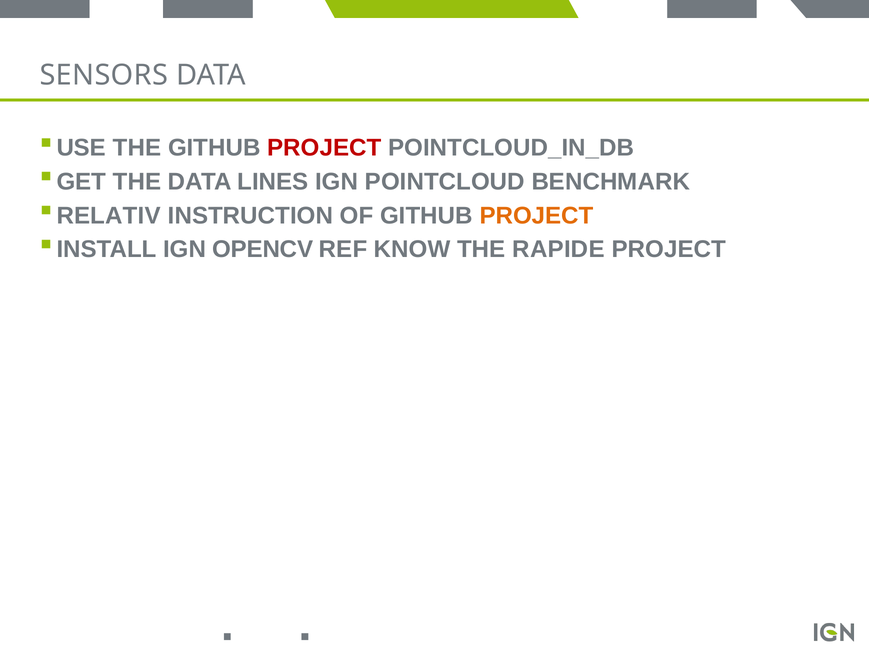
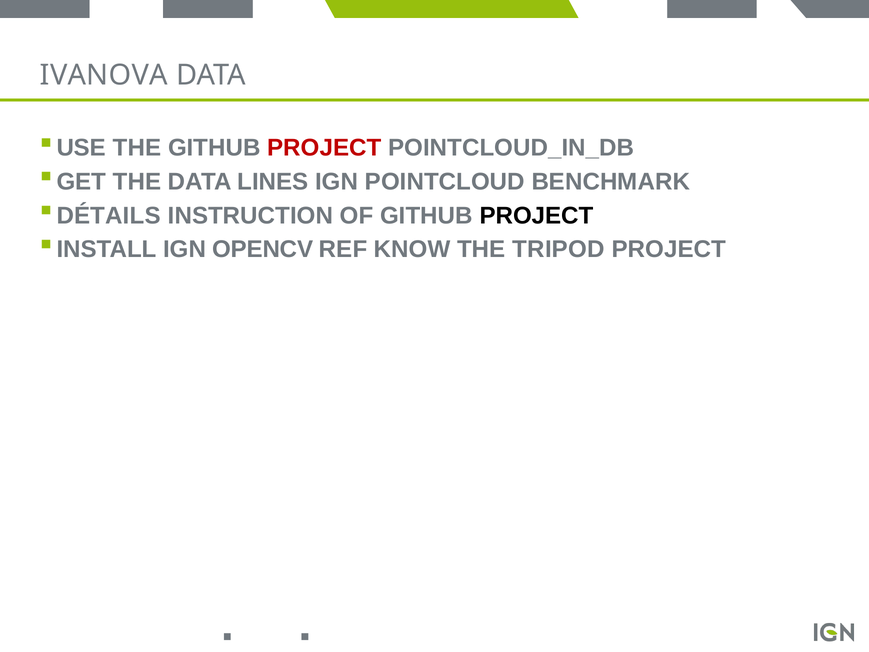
SENSORS: SENSORS -> IVANOVA
RELATIV: RELATIV -> DÉTAILS
PROJECT at (537, 216) colour: orange -> black
RAPIDE: RAPIDE -> TRIPOD
